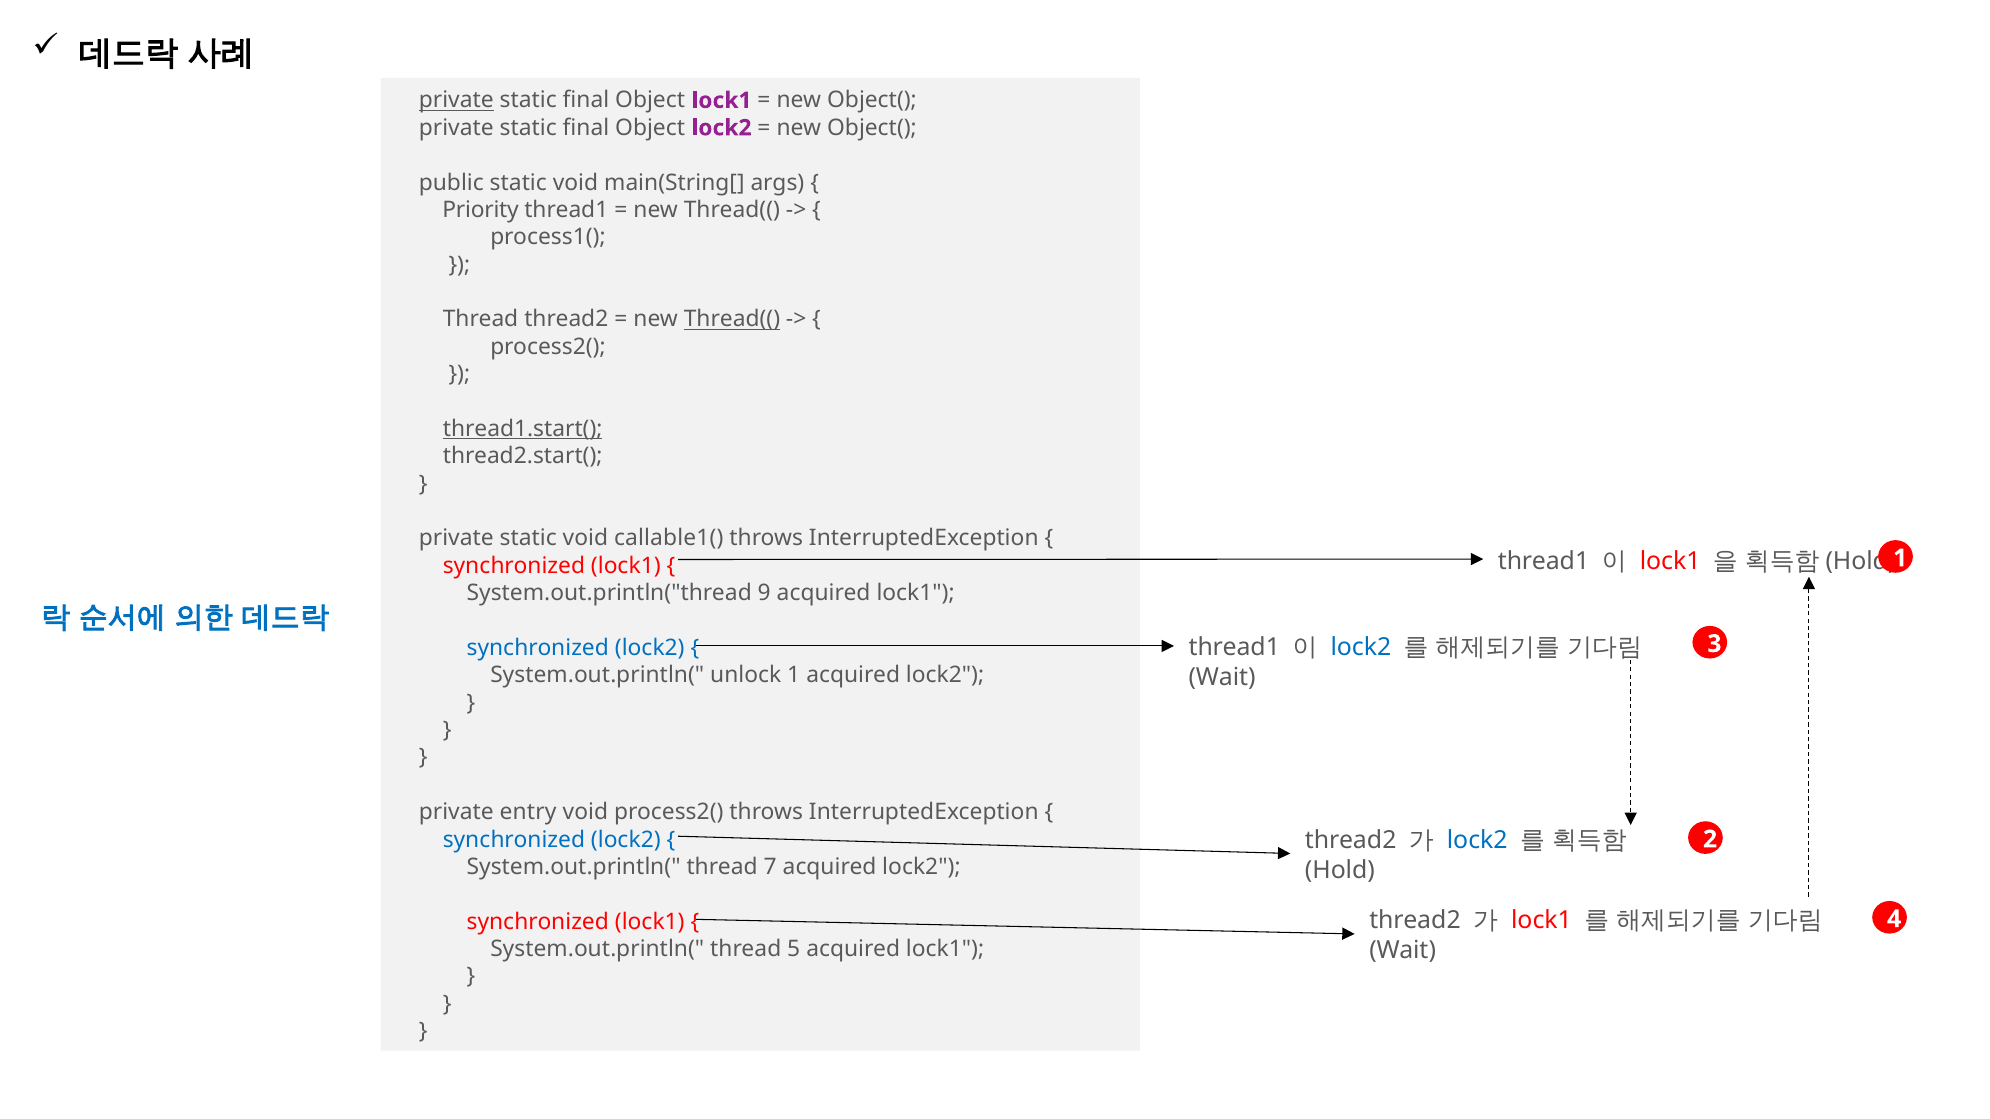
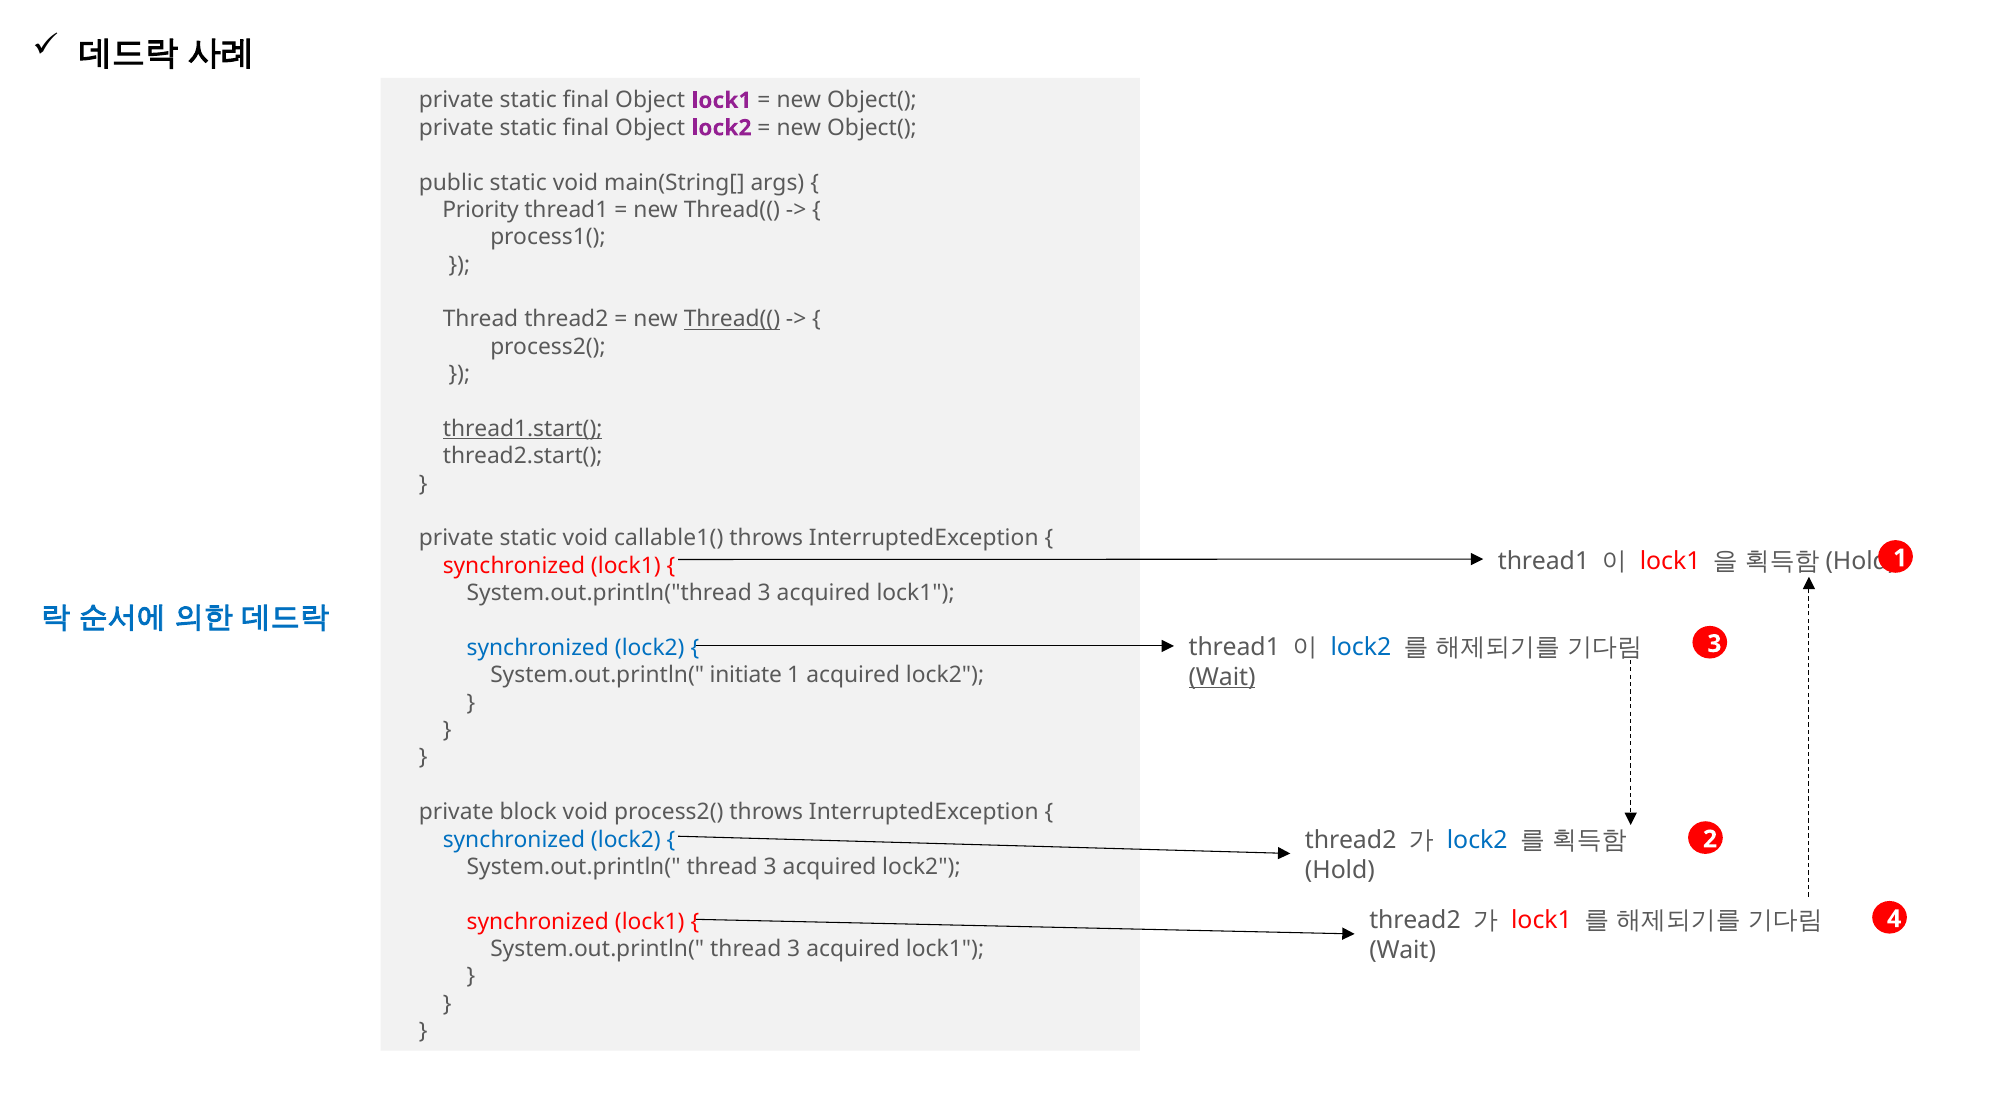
private at (456, 100) underline: present -> none
System.out.println("thread 9: 9 -> 3
unlock: unlock -> initiate
Wait at (1222, 677) underline: none -> present
entry: entry -> block
7 at (770, 867): 7 -> 3
5 at (794, 949): 5 -> 3
